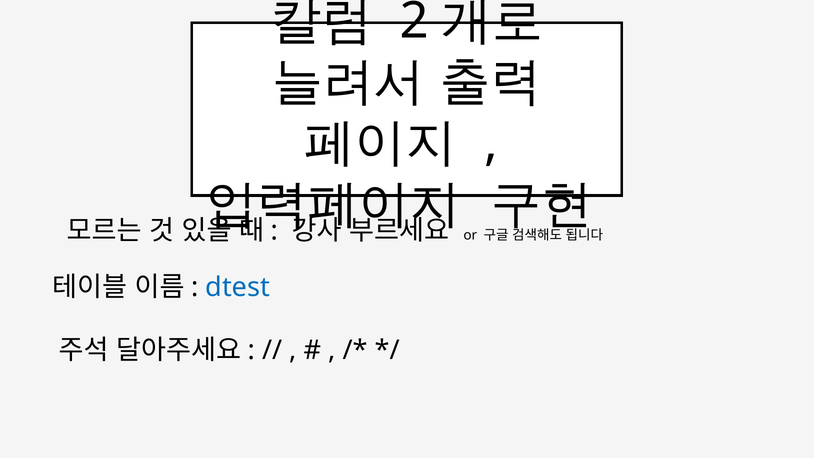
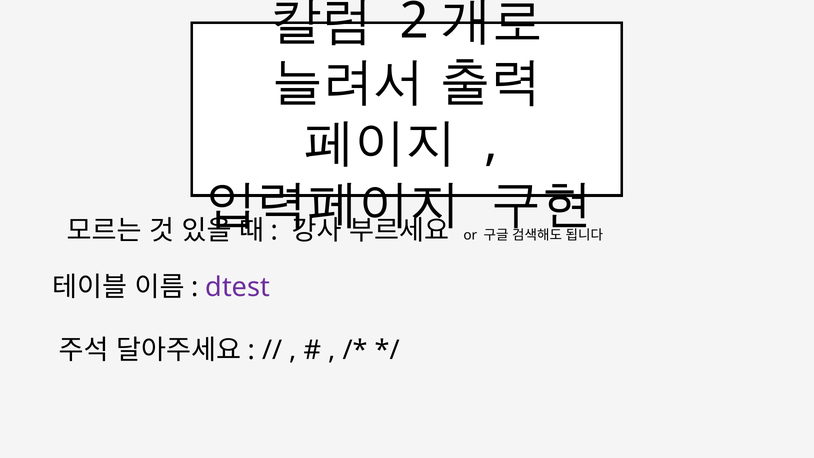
dtest colour: blue -> purple
